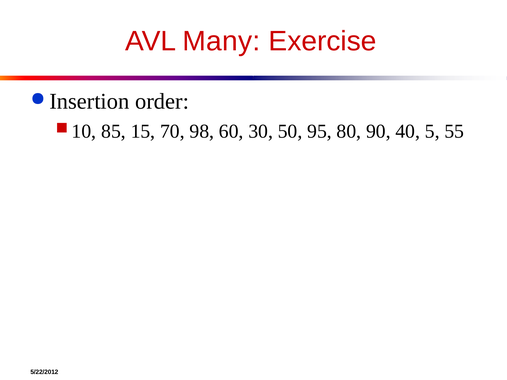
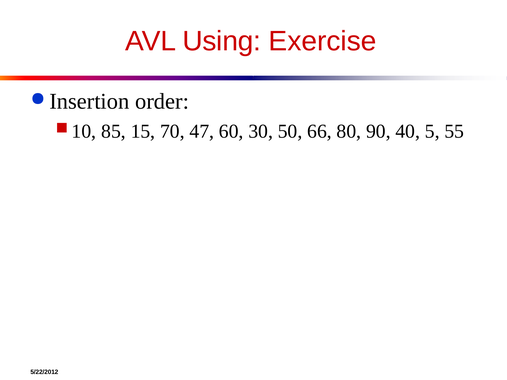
Many: Many -> Using
98: 98 -> 47
95: 95 -> 66
